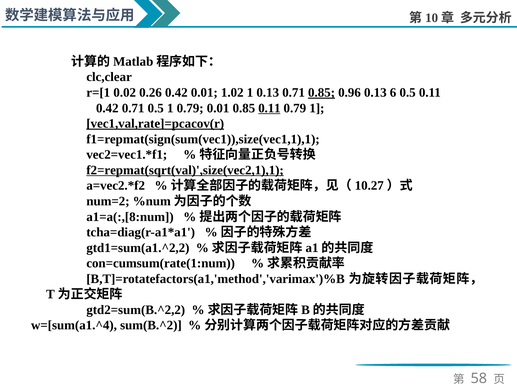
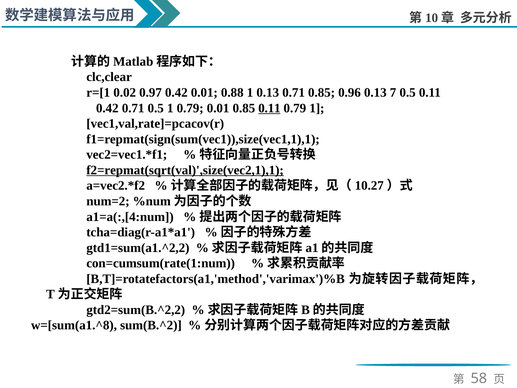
0.26: 0.26 -> 0.97
1.02: 1.02 -> 0.88
0.85 at (322, 93) underline: present -> none
6: 6 -> 7
vec1,val,rate]=pcacov(r underline: present -> none
a1=a(:,[8:num: a1=a(:,[8:num -> a1=a(:,[4:num
w=[sum(a1.^4: w=[sum(a1.^4 -> w=[sum(a1.^8
